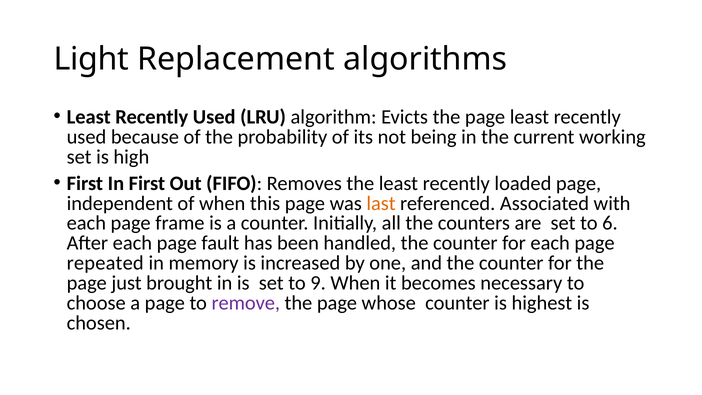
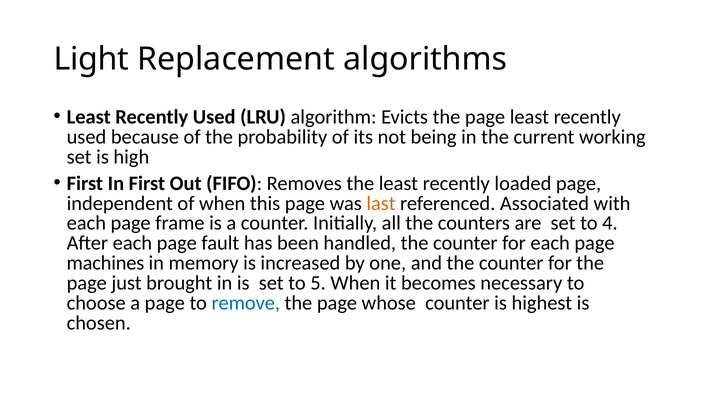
6: 6 -> 4
repeated: repeated -> machines
9: 9 -> 5
remove colour: purple -> blue
